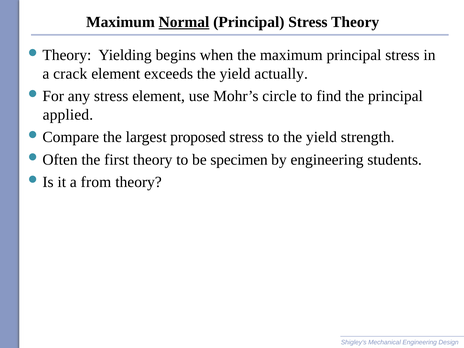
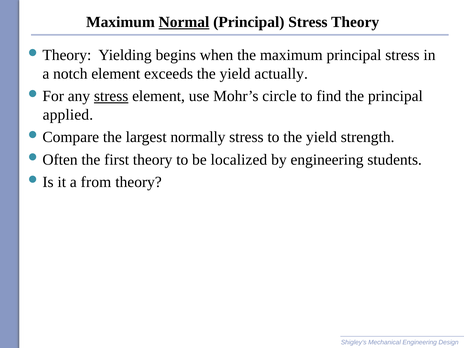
crack: crack -> notch
stress at (111, 96) underline: none -> present
proposed: proposed -> normally
specimen: specimen -> localized
